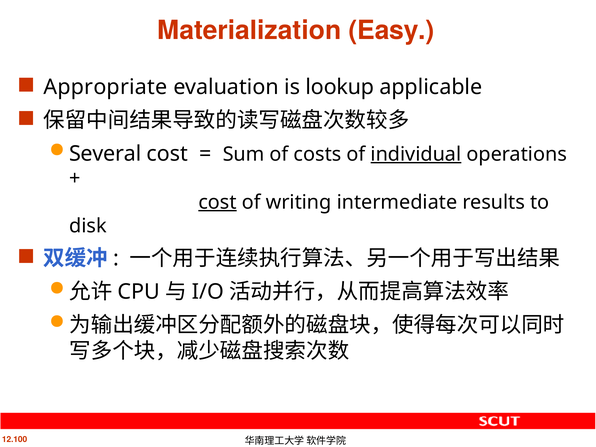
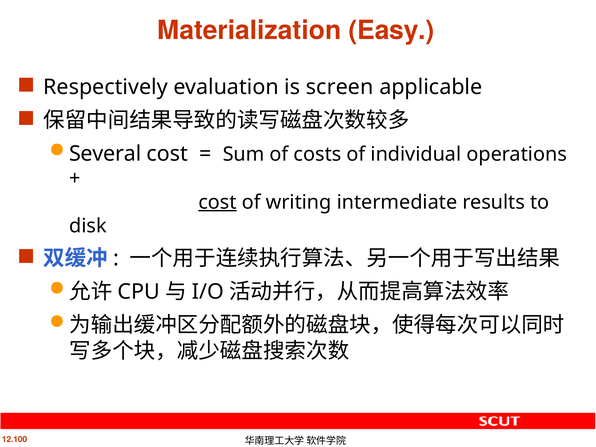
Appropriate: Appropriate -> Respectively
lookup: lookup -> screen
individual underline: present -> none
